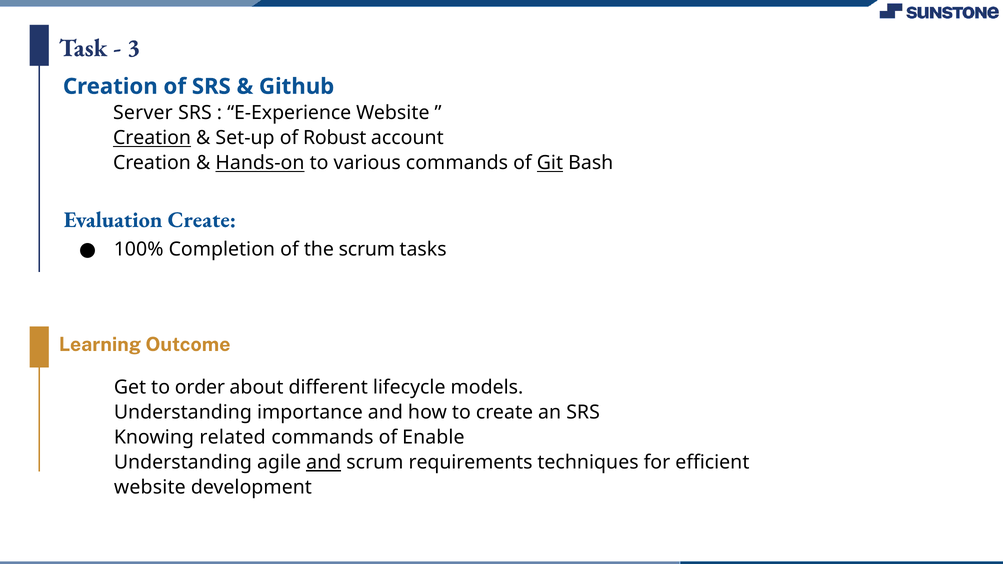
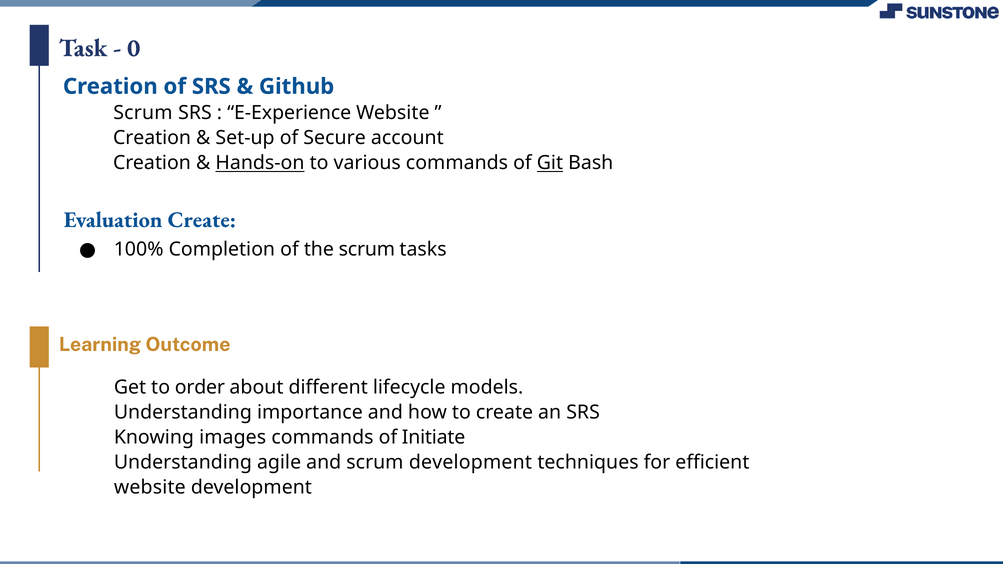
3: 3 -> 0
Server at (143, 113): Server -> Scrum
Creation at (152, 138) underline: present -> none
Robust: Robust -> Secure
related: related -> images
Enable: Enable -> Initiate
and at (324, 462) underline: present -> none
scrum requirements: requirements -> development
